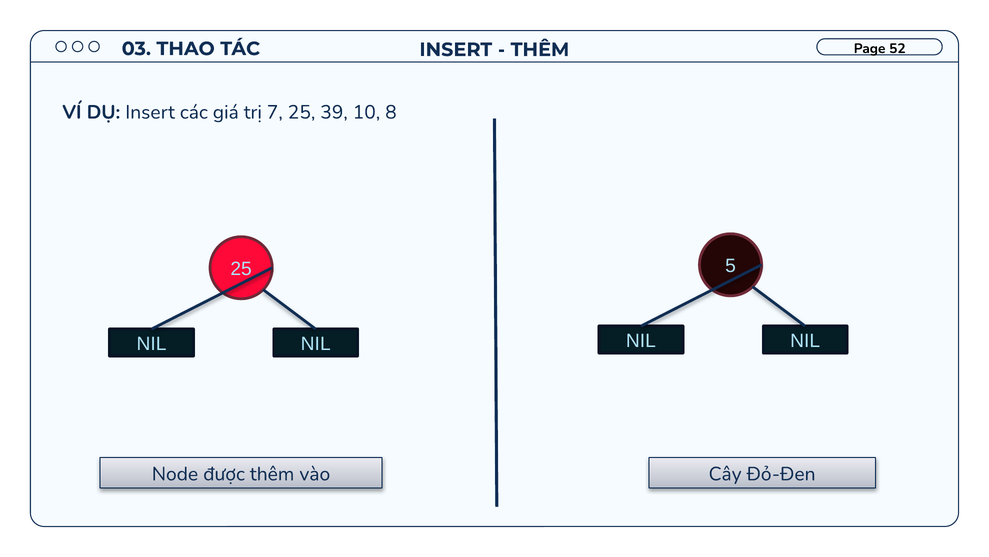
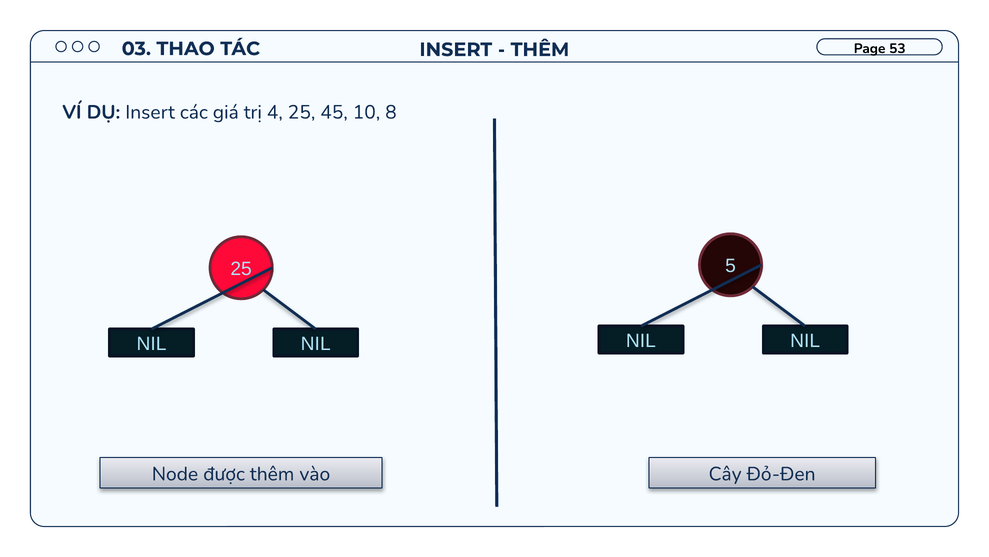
52: 52 -> 53
7: 7 -> 4
39: 39 -> 45
